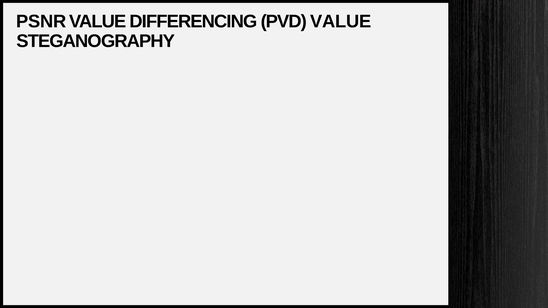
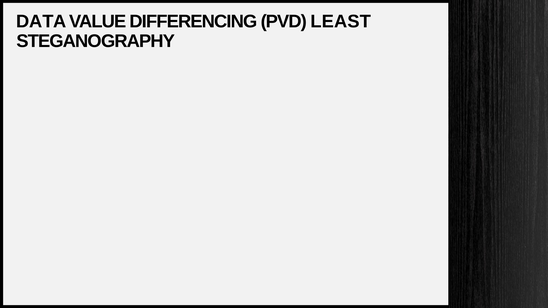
PSNR: PSNR -> DATA
PVD VALUE: VALUE -> LEAST
